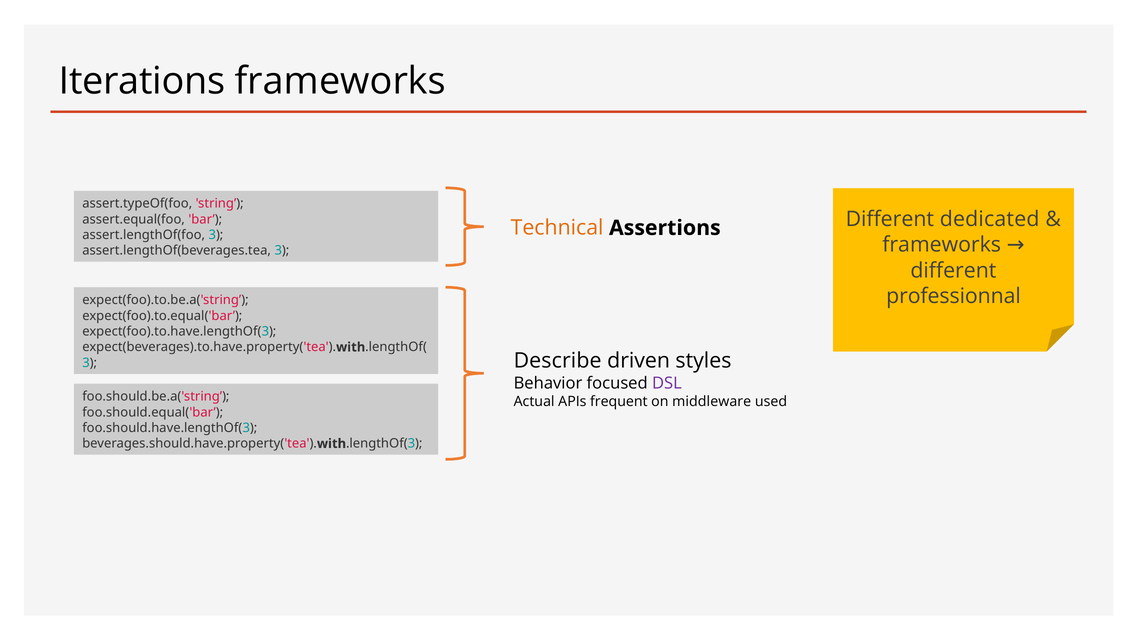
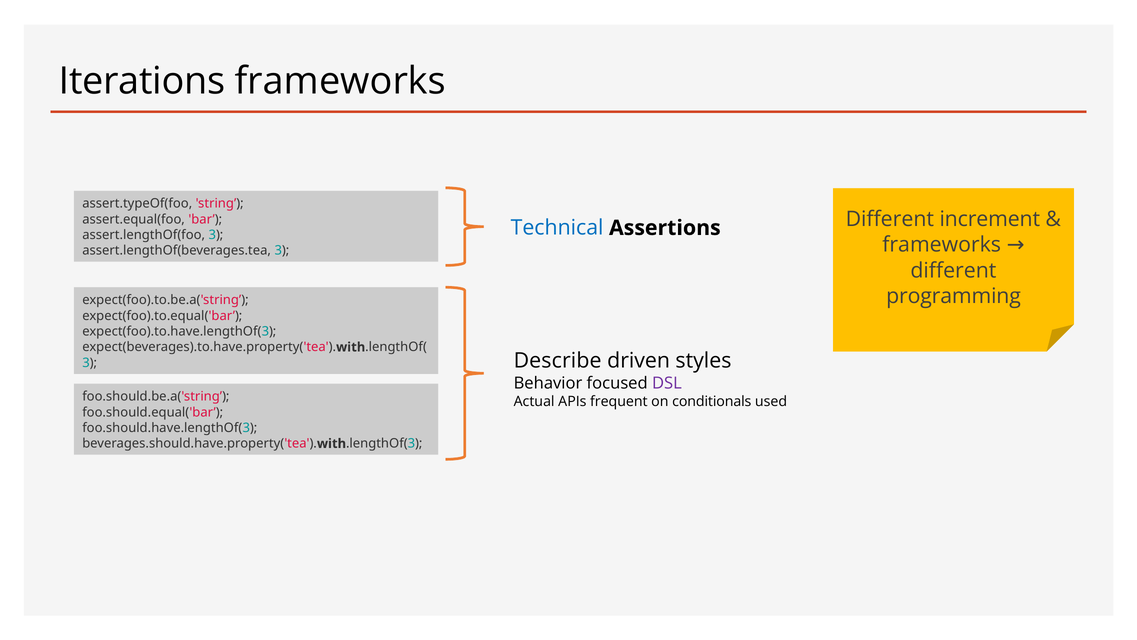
dedicated: dedicated -> increment
Technical colour: orange -> blue
professionnal: professionnal -> programming
middleware: middleware -> conditionals
